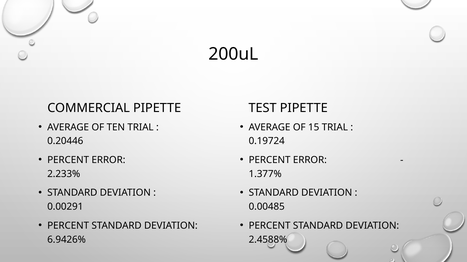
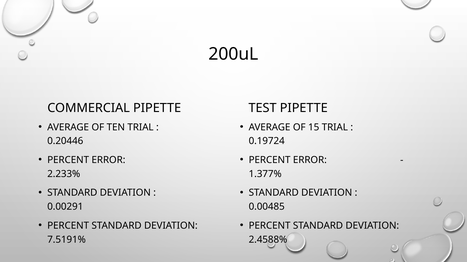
6.9426%: 6.9426% -> 7.5191%
